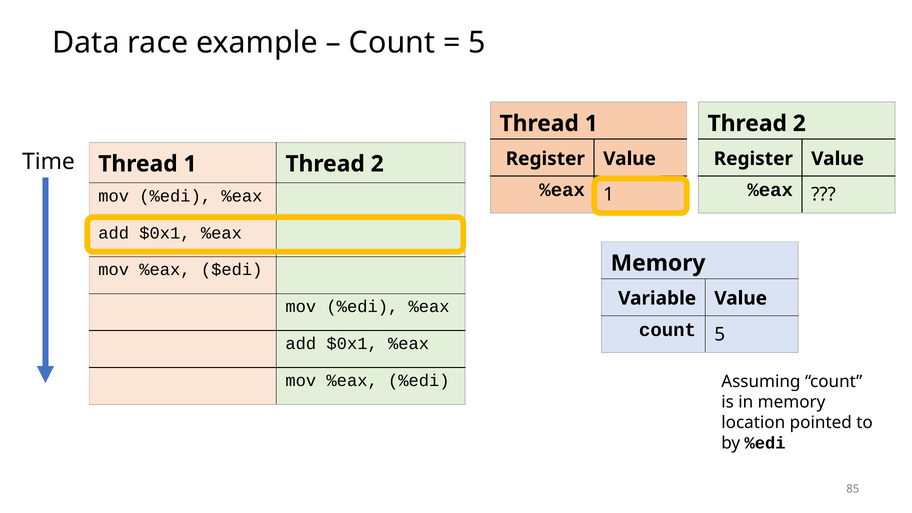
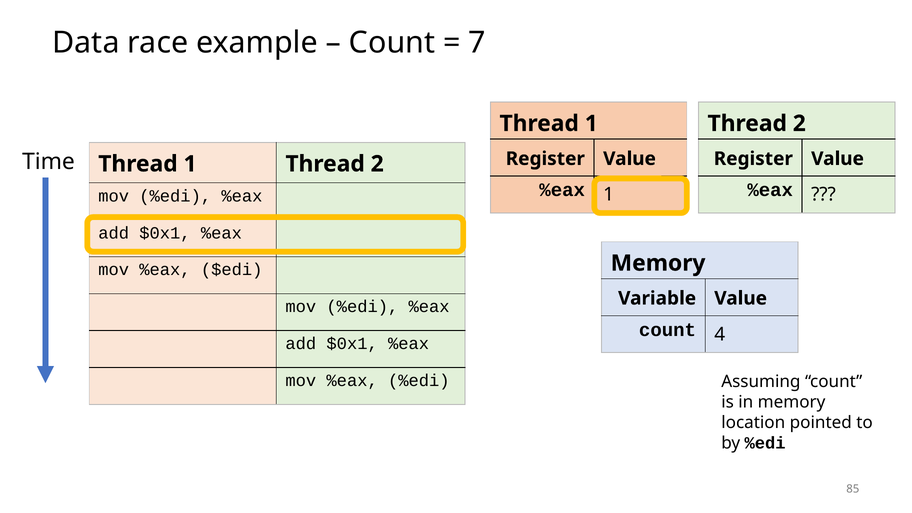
5 at (477, 43): 5 -> 7
count 5: 5 -> 4
